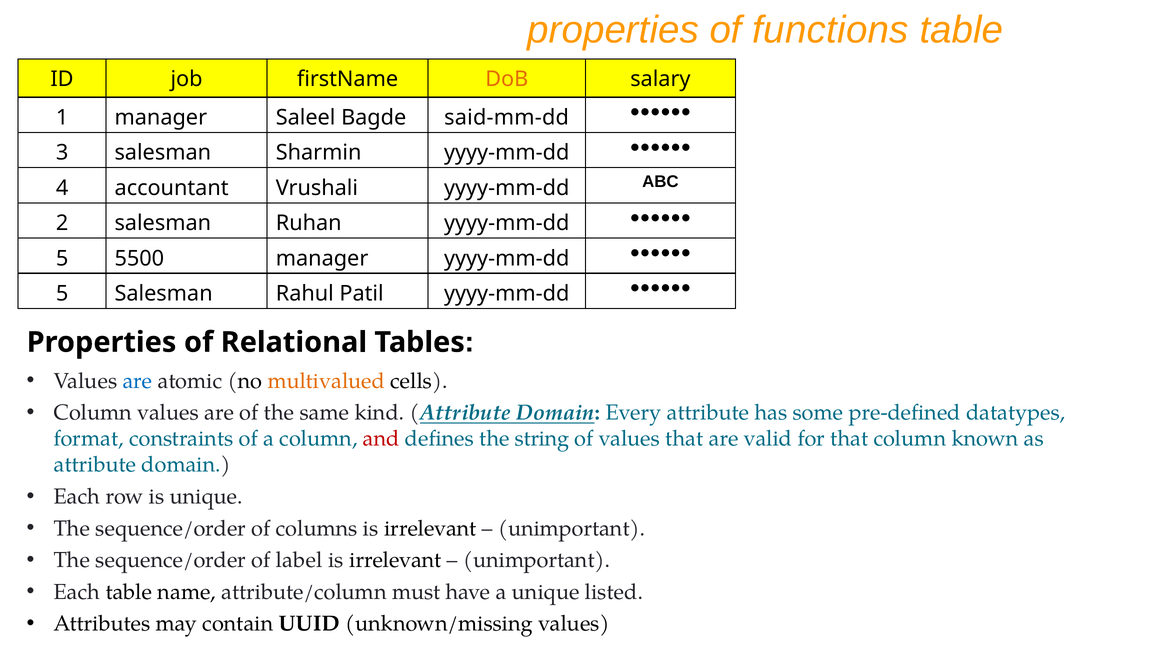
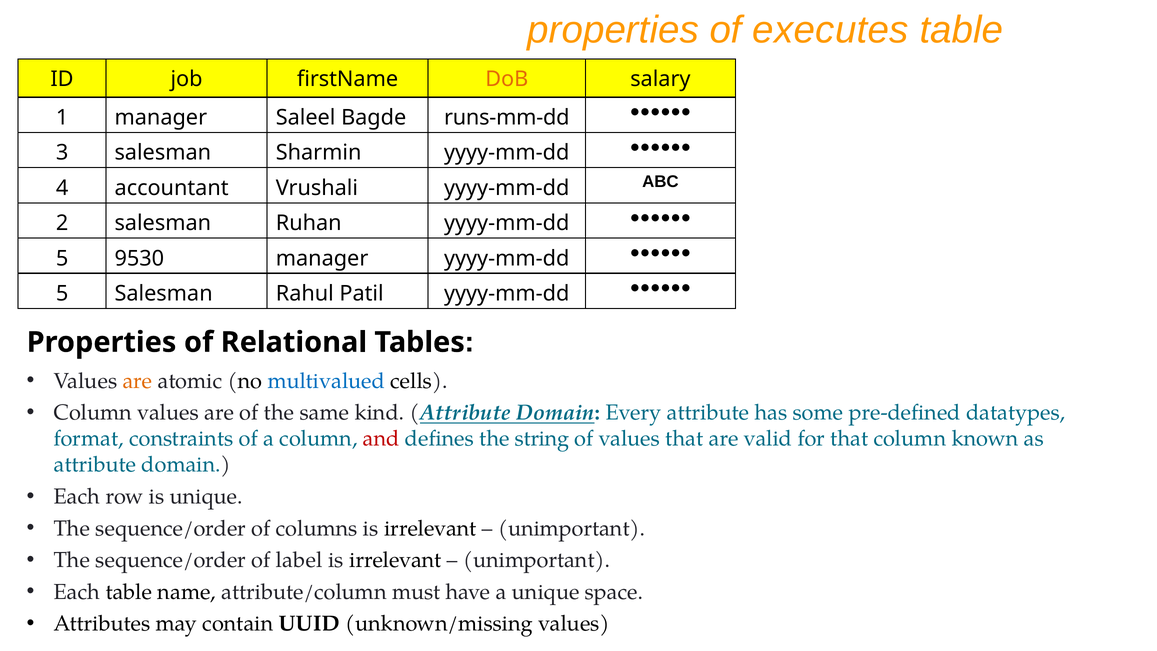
functions: functions -> executes
said-mm-dd: said-mm-dd -> runs-mm-dd
5500: 5500 -> 9530
are at (137, 381) colour: blue -> orange
multivalued colour: orange -> blue
listed: listed -> space
